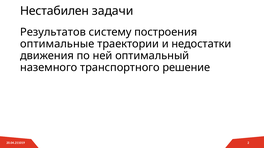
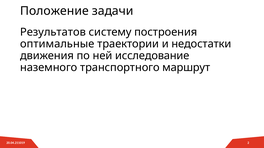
Нестабилен: Нестабилен -> Положение
оптимальный: оптимальный -> исследование
решение: решение -> маршрут
